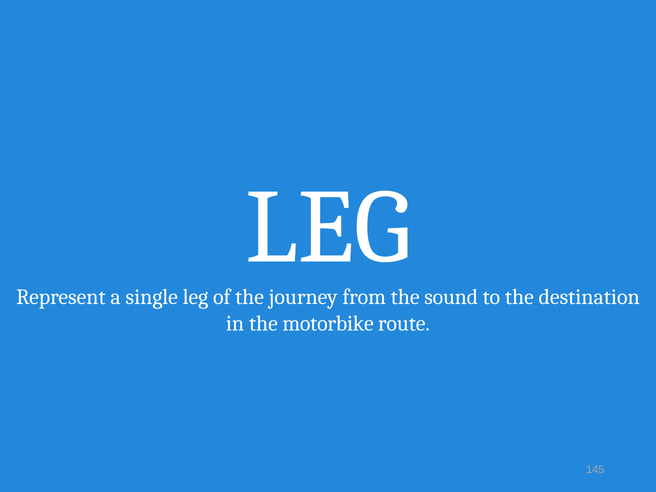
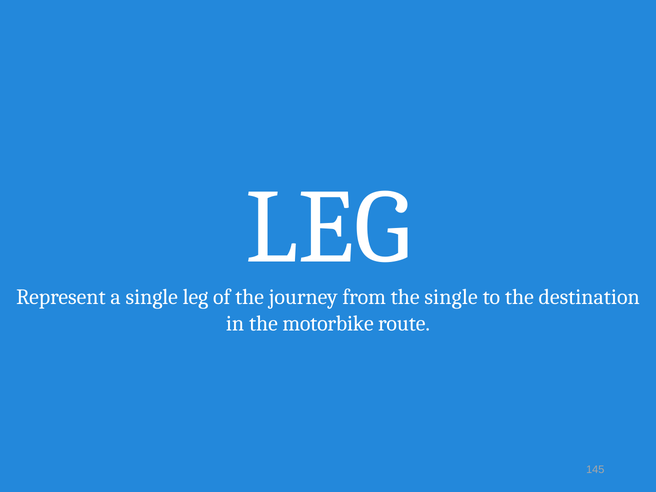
the sound: sound -> single
